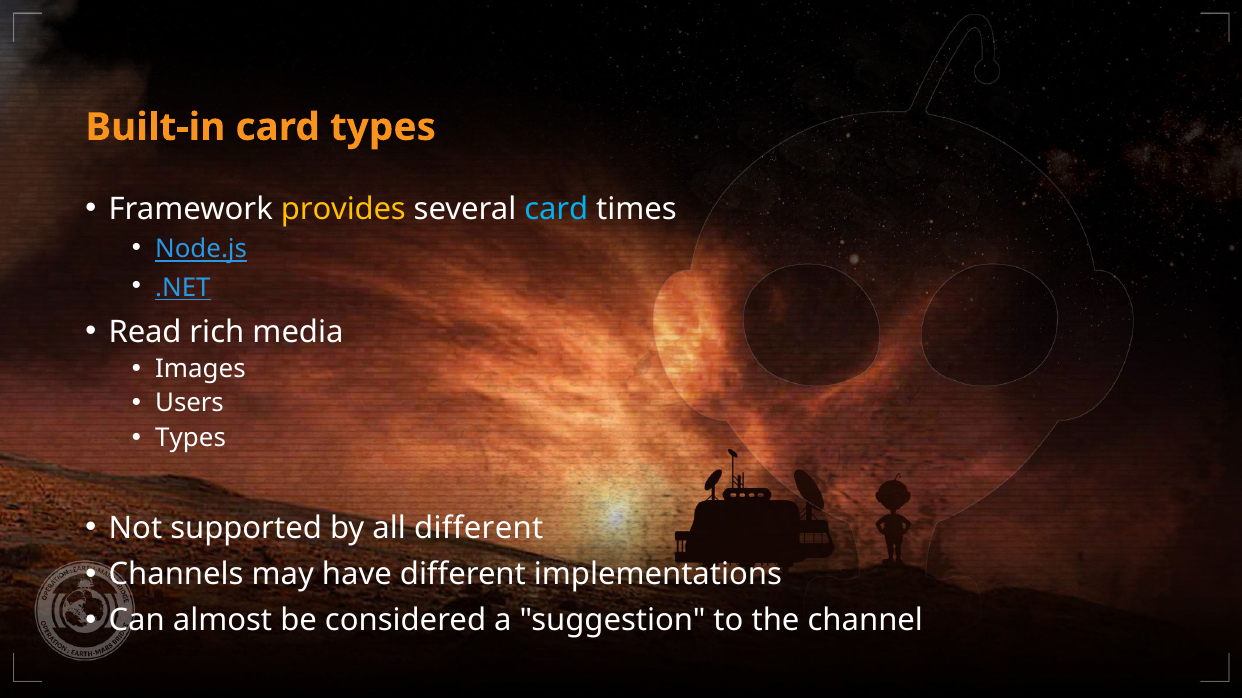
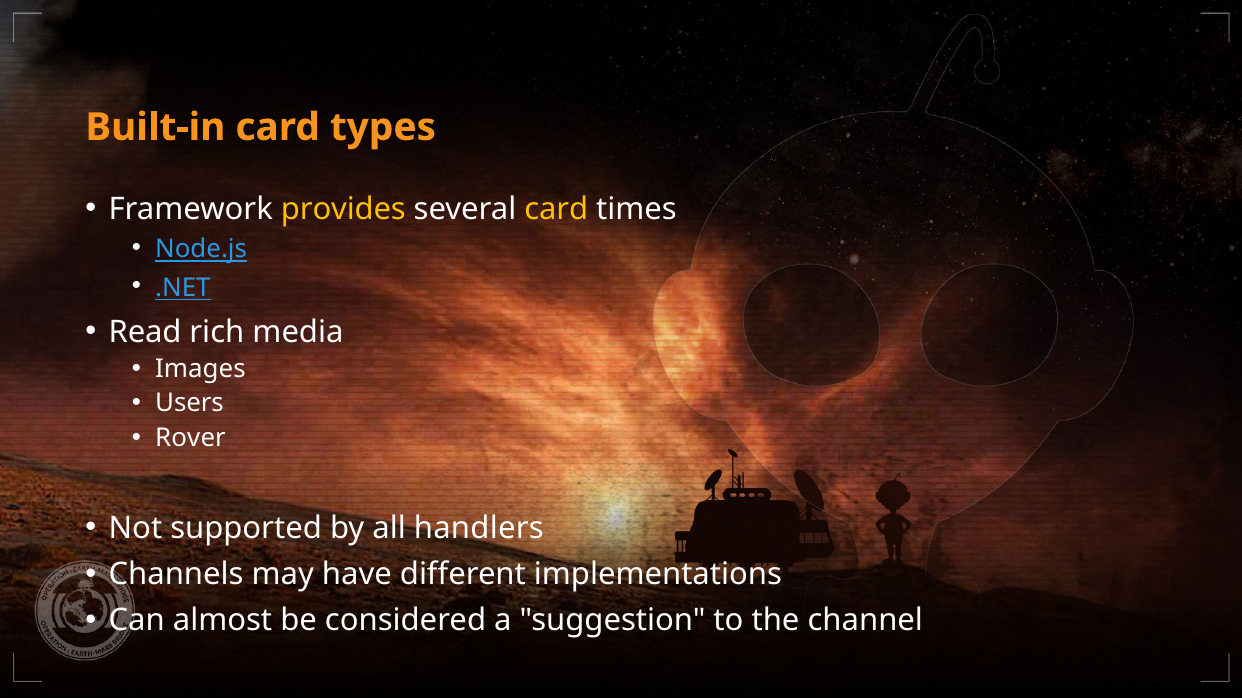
card at (556, 209) colour: light blue -> yellow
Types at (191, 438): Types -> Rover
all different: different -> handlers
